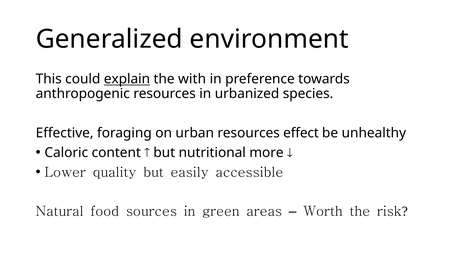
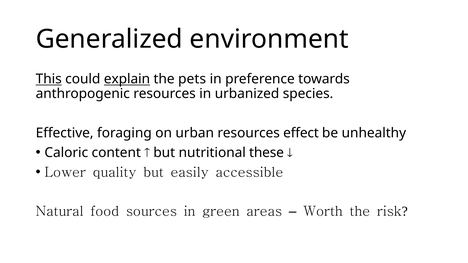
This underline: none -> present
with: with -> pets
more: more -> these
